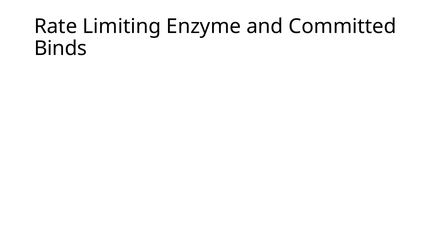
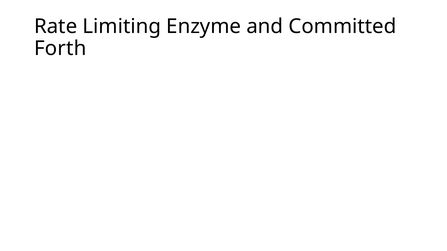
Binds: Binds -> Forth
